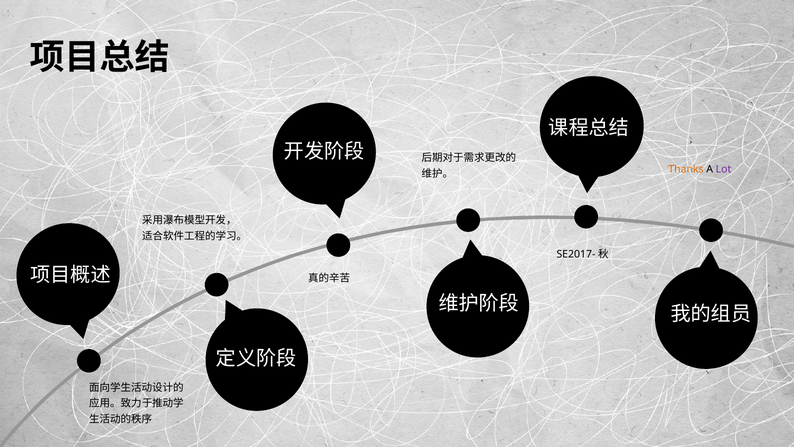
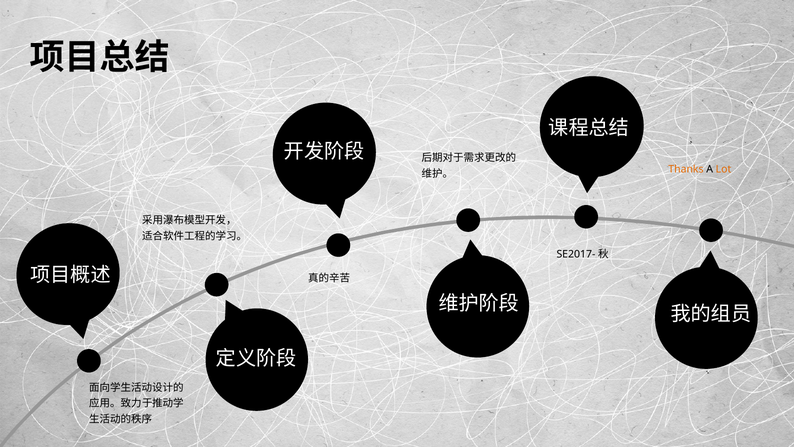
Lot colour: purple -> orange
